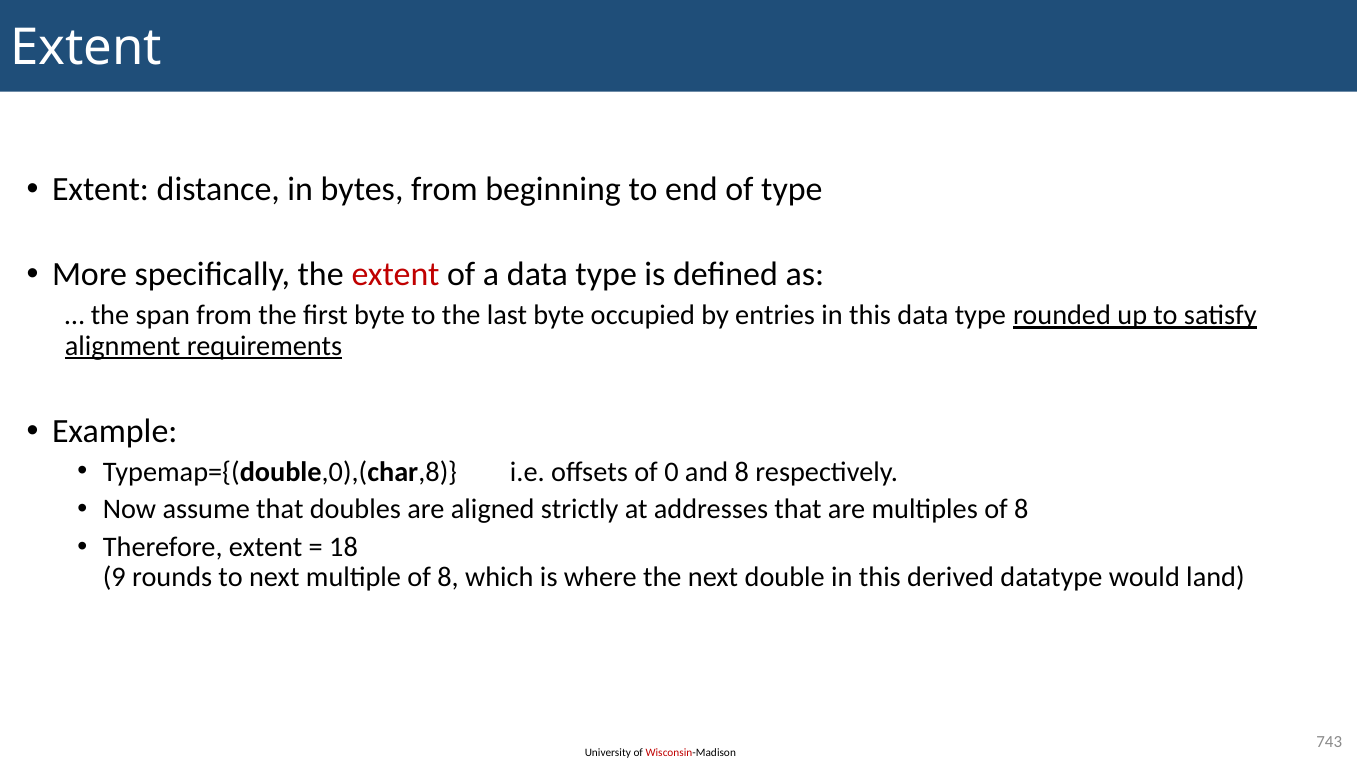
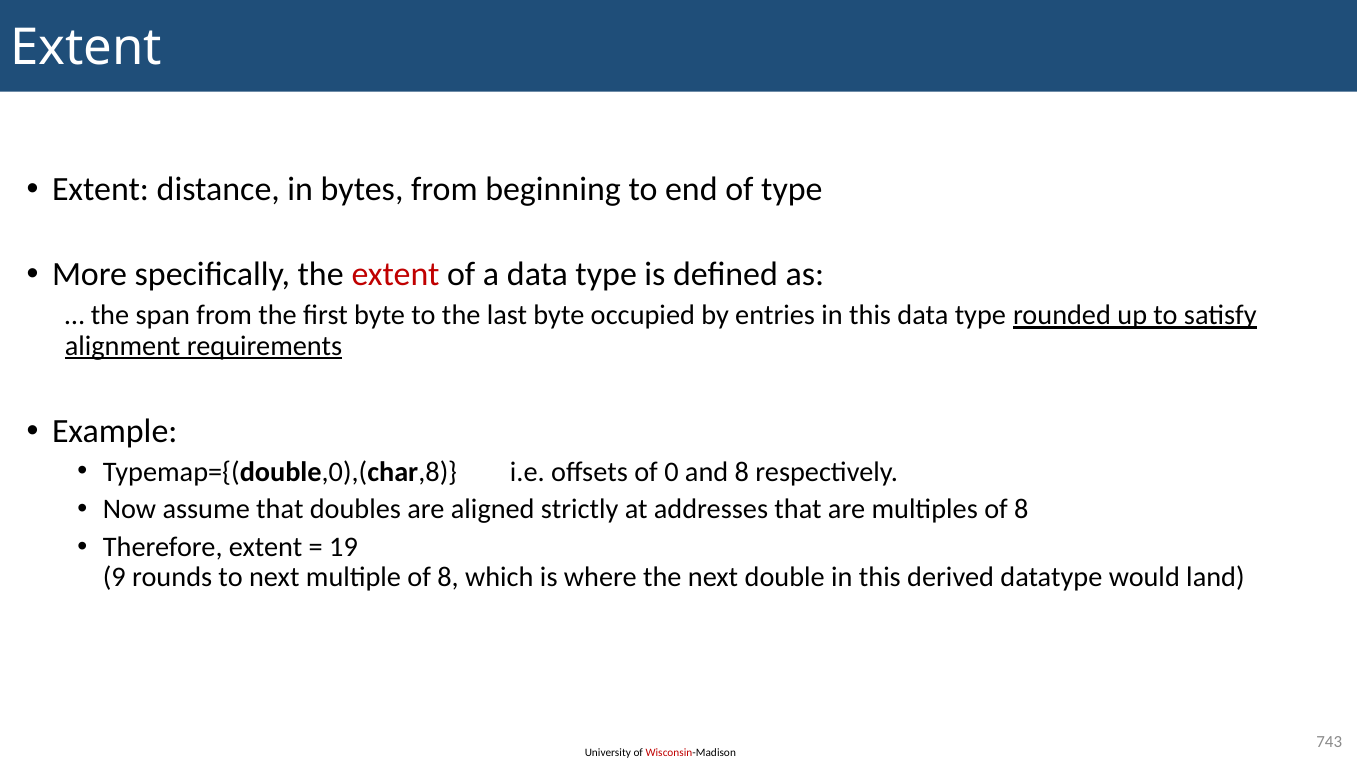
18: 18 -> 19
